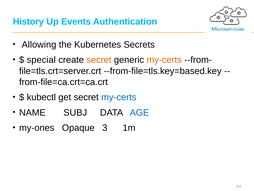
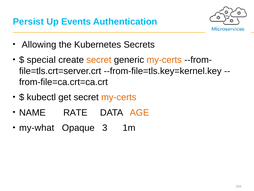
History: History -> Persist
--from-file=tls.key=based.key: --from-file=tls.key=based.key -> --from-file=tls.key=kernel.key
my-certs at (119, 97) colour: blue -> orange
SUBJ: SUBJ -> RATE
AGE colour: blue -> orange
my-ones: my-ones -> my-what
